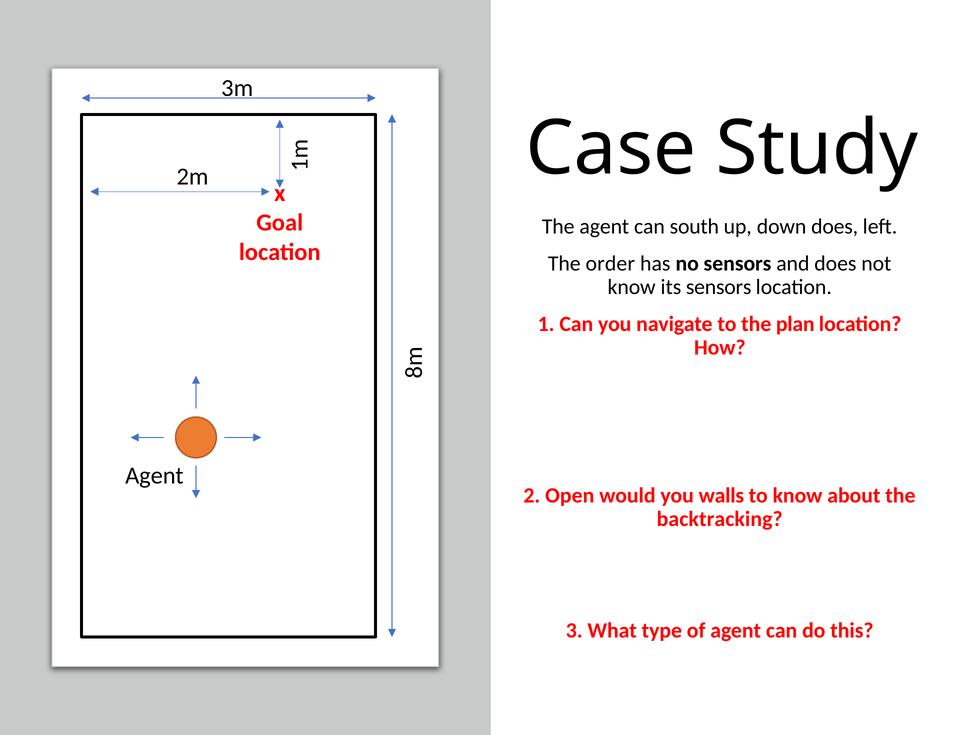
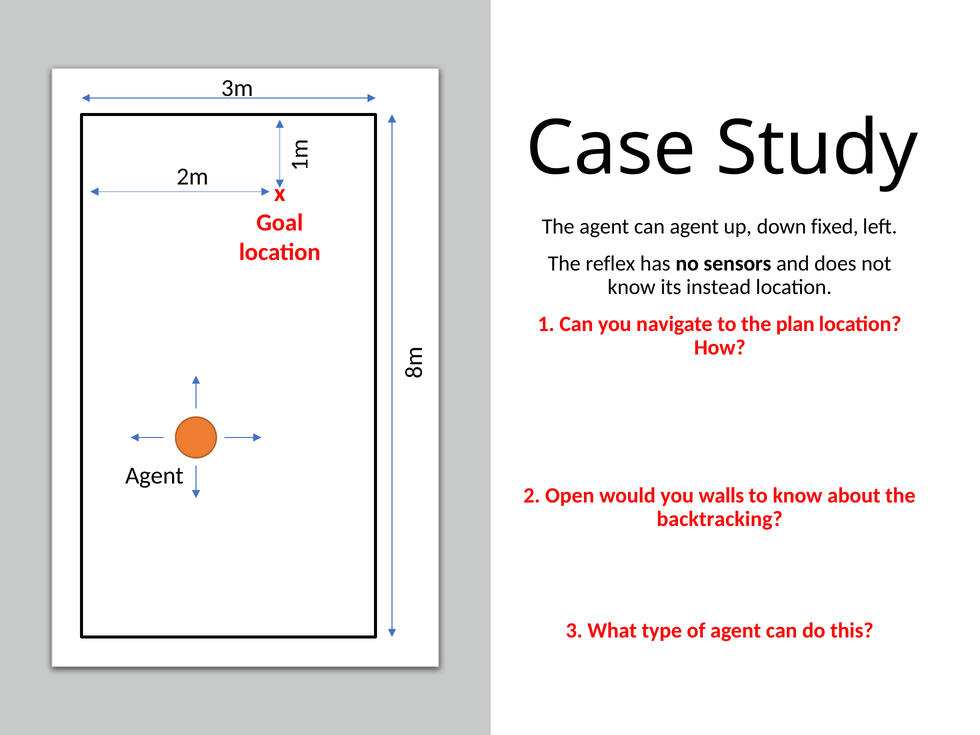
can south: south -> agent
down does: does -> fixed
order: order -> reflex
its sensors: sensors -> instead
